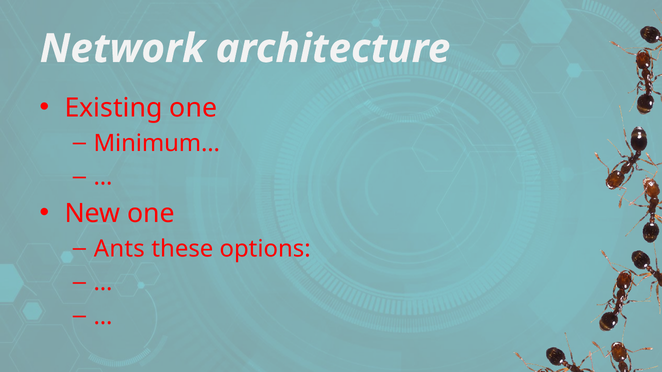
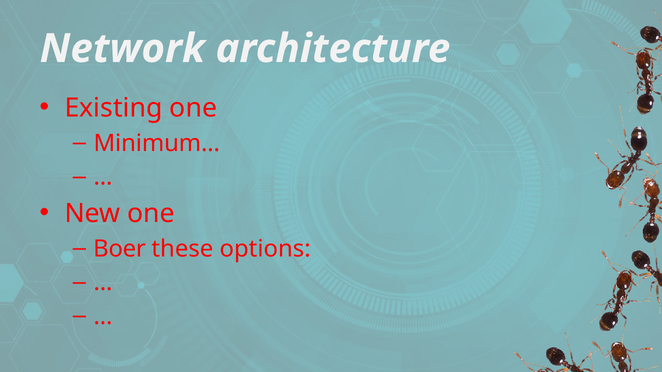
Ants: Ants -> Boer
